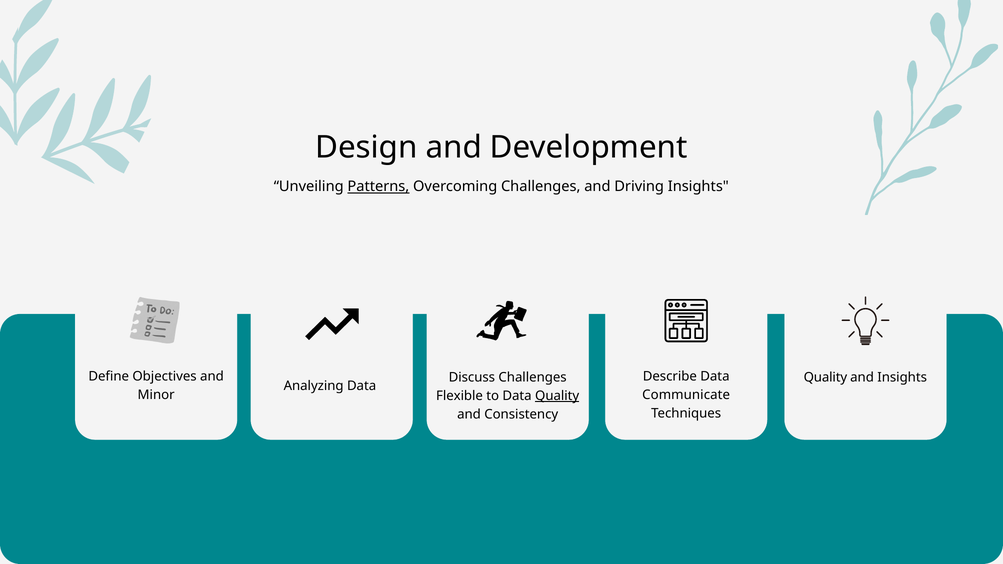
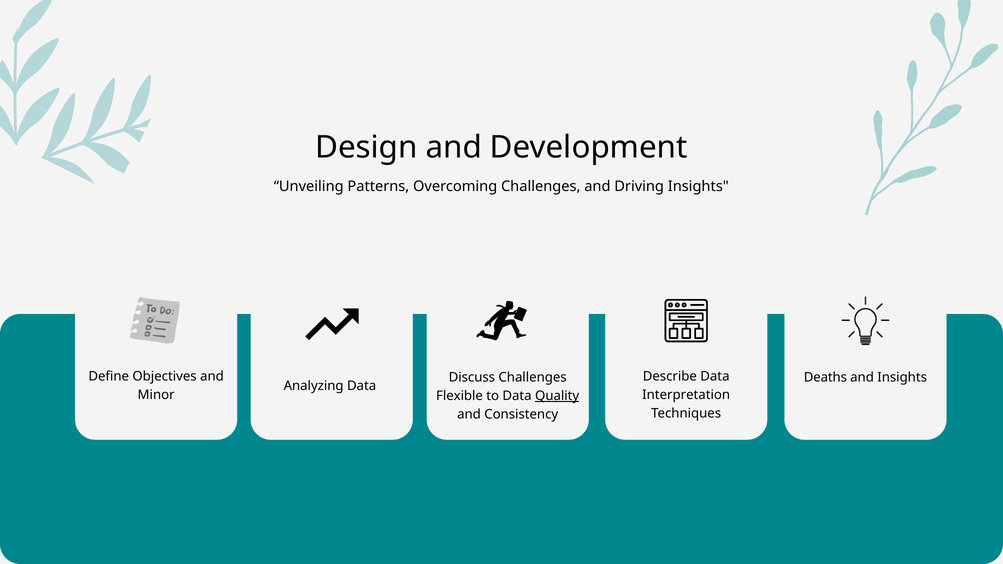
Patterns underline: present -> none
Quality at (825, 377): Quality -> Deaths
Communicate: Communicate -> Interpretation
